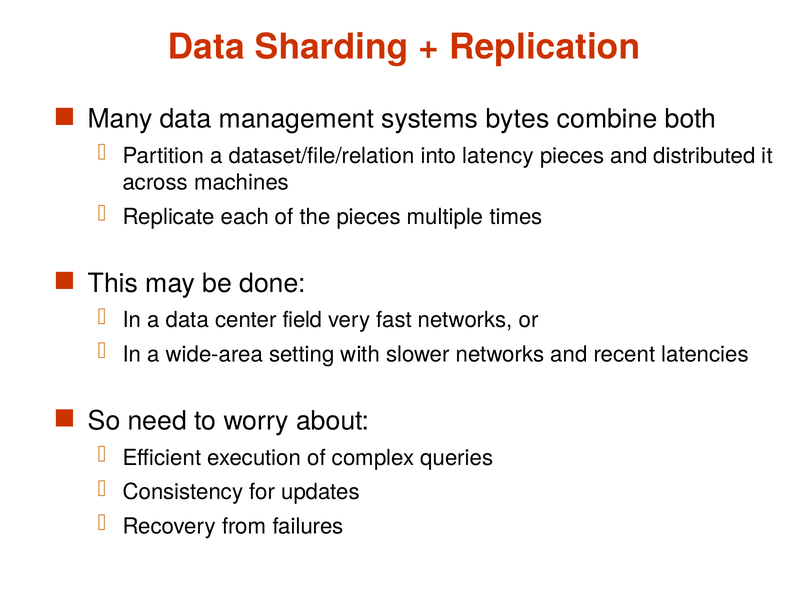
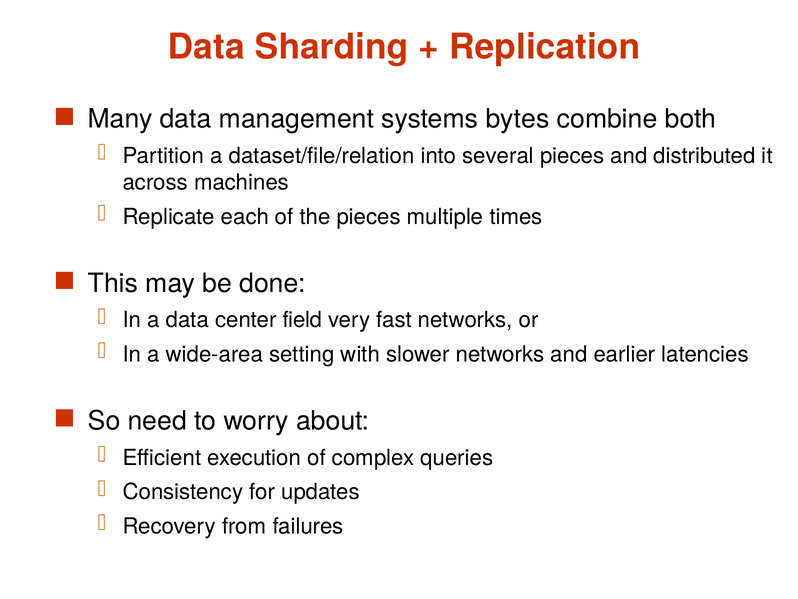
latency: latency -> several
recent: recent -> earlier
